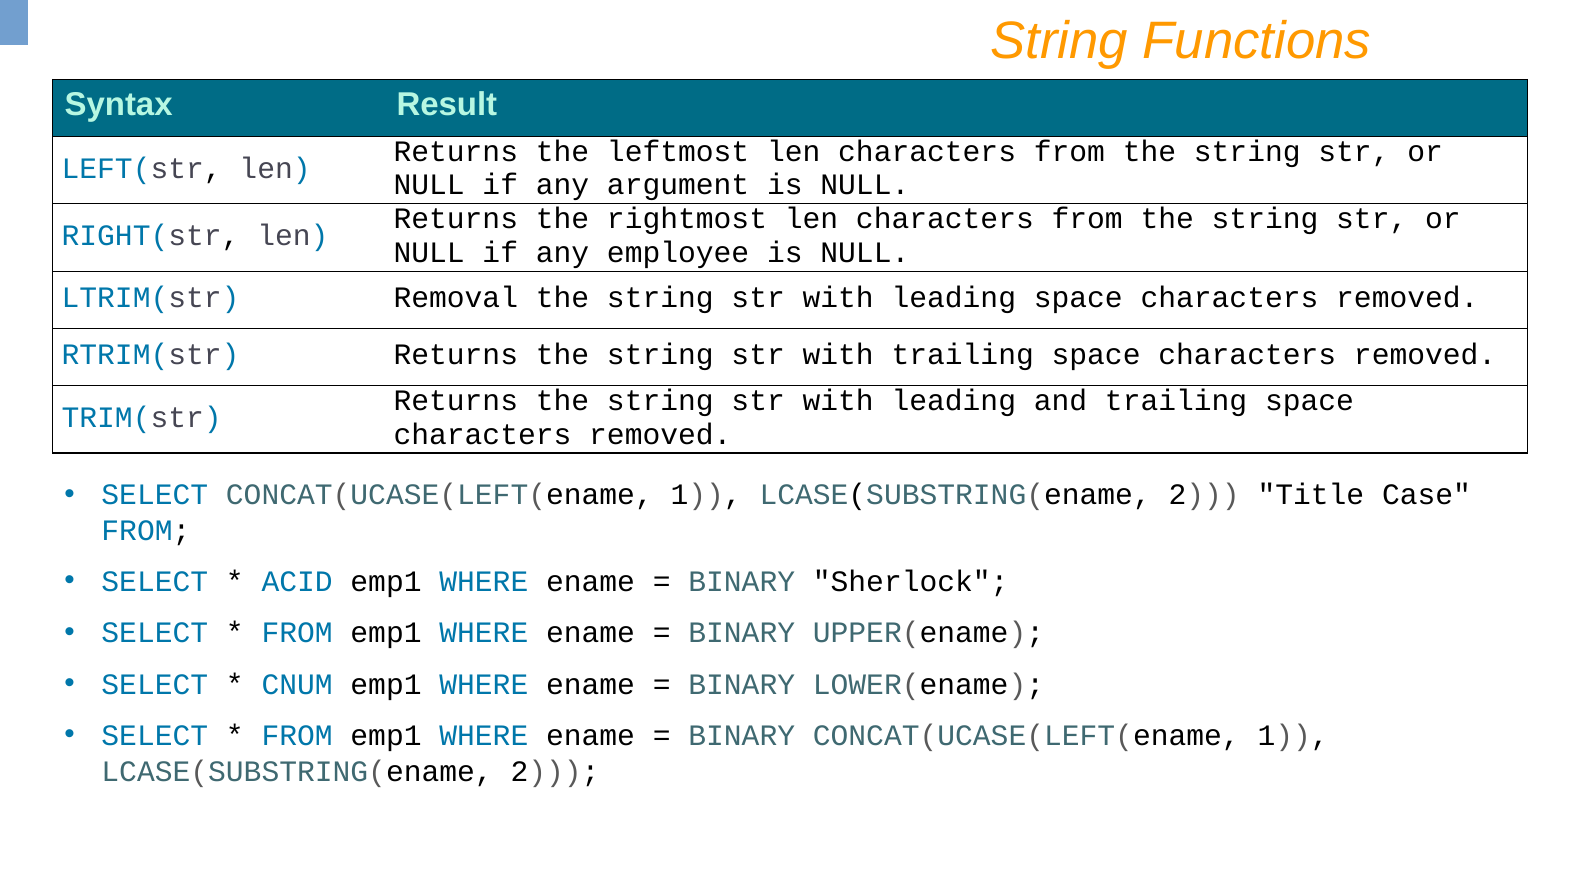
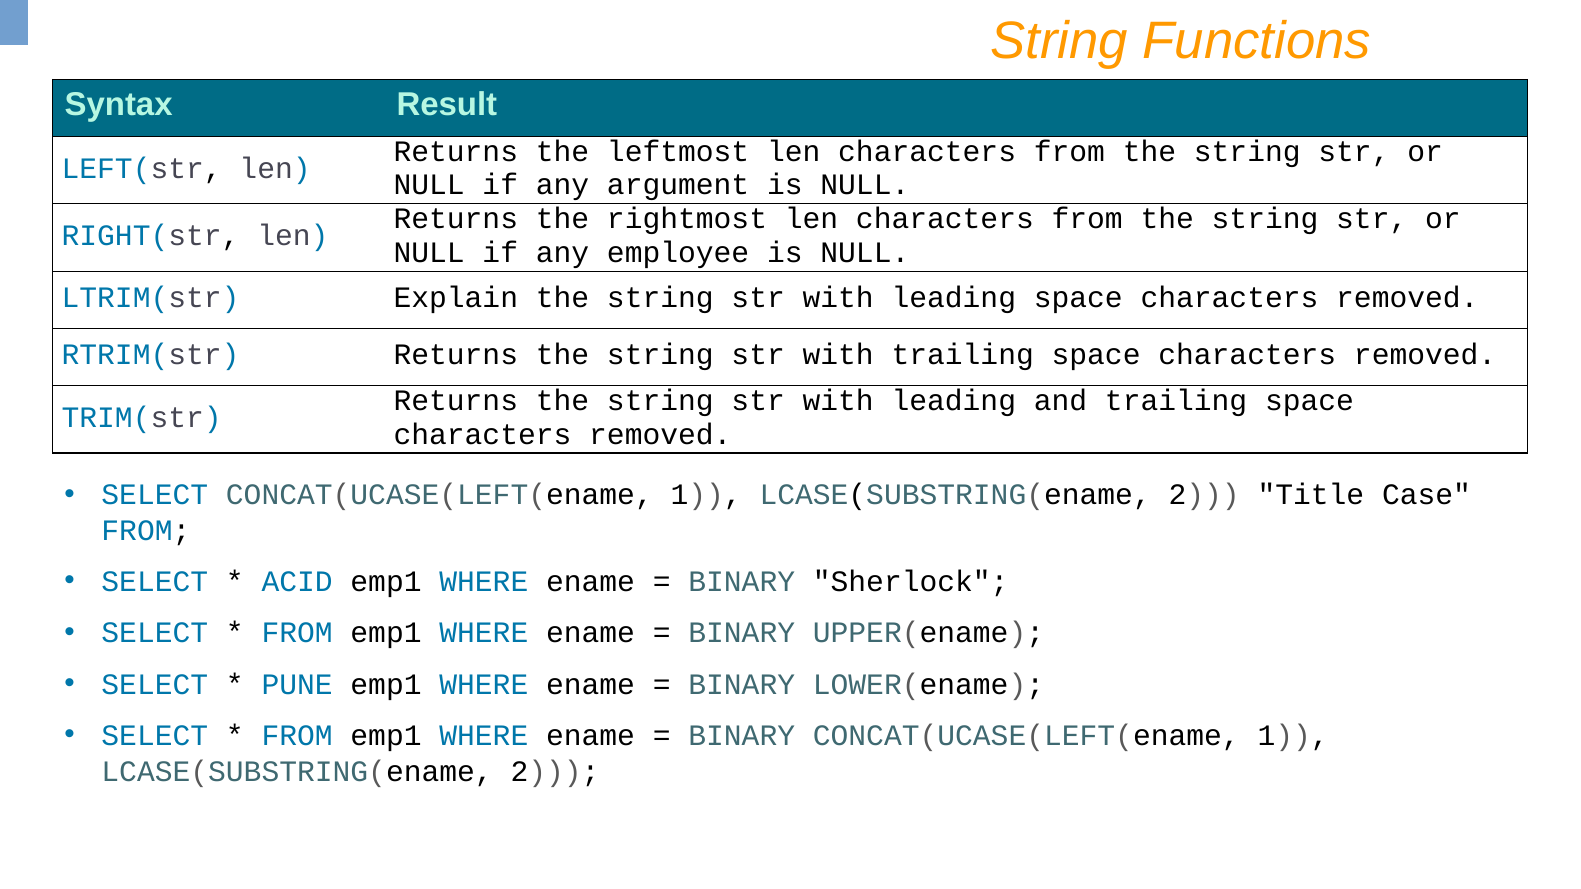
Removal: Removal -> Explain
CNUM: CNUM -> PUNE
